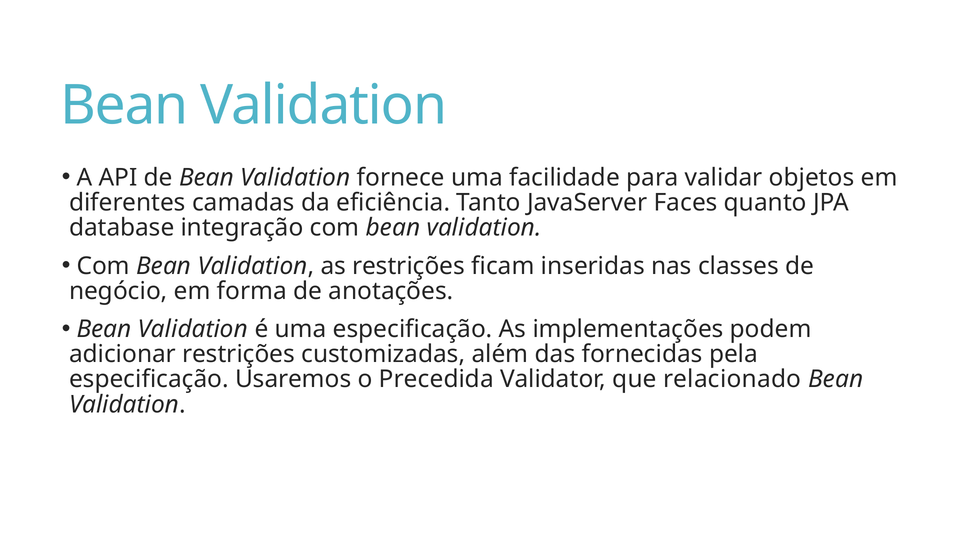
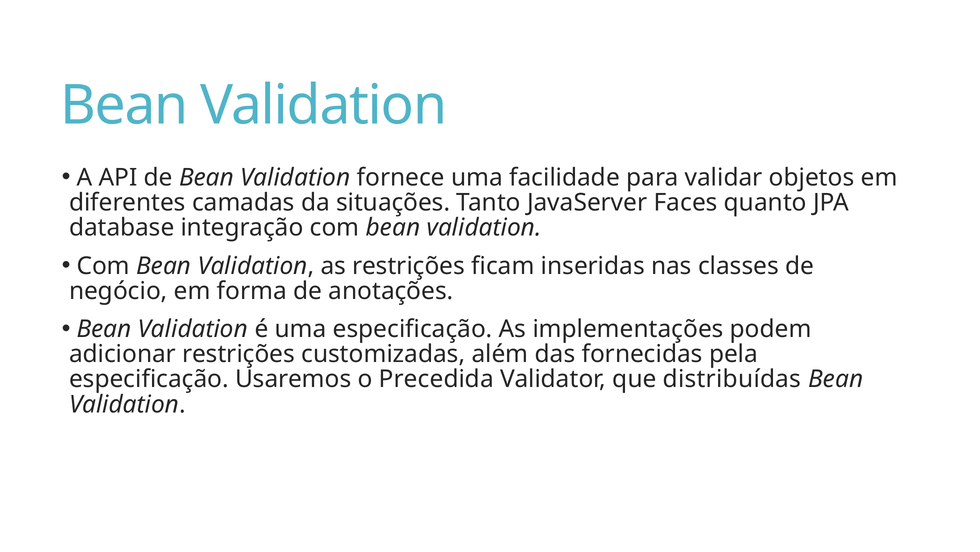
eficiência: eficiência -> situações
relacionado: relacionado -> distribuídas
